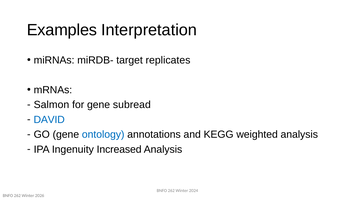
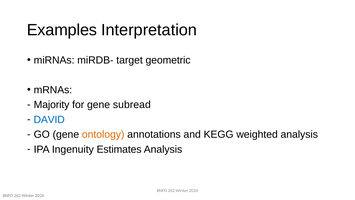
replicates: replicates -> geometric
Salmon: Salmon -> Majority
ontology colour: blue -> orange
Increased: Increased -> Estimates
